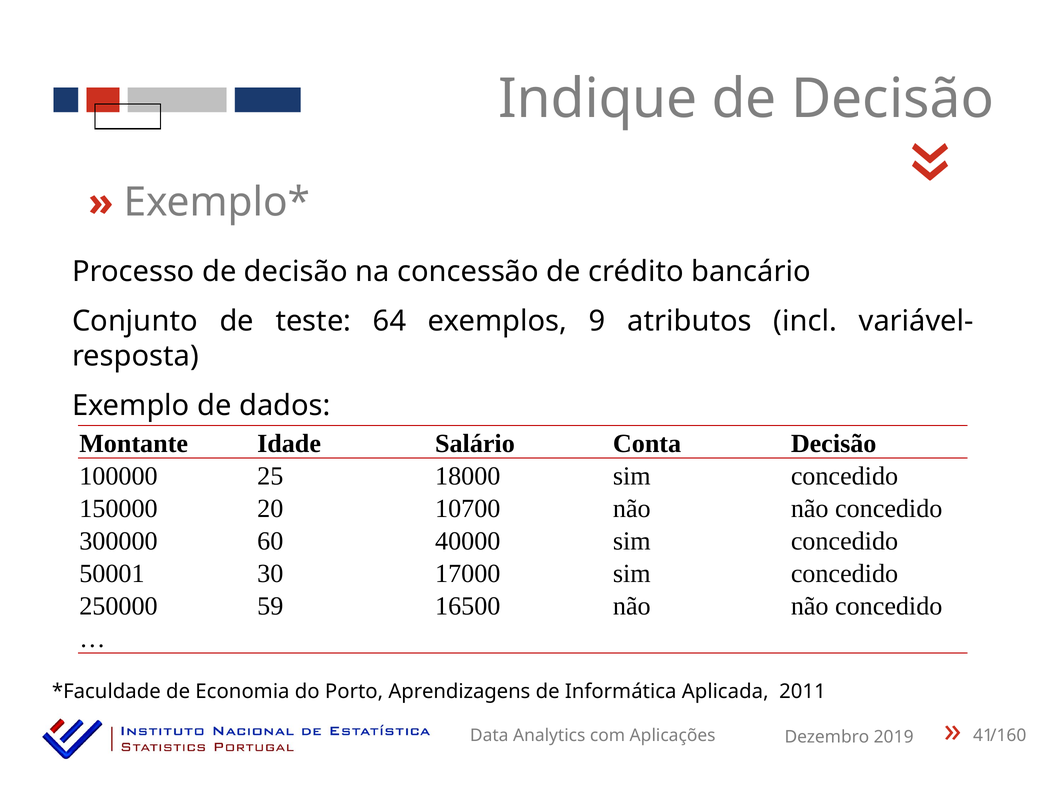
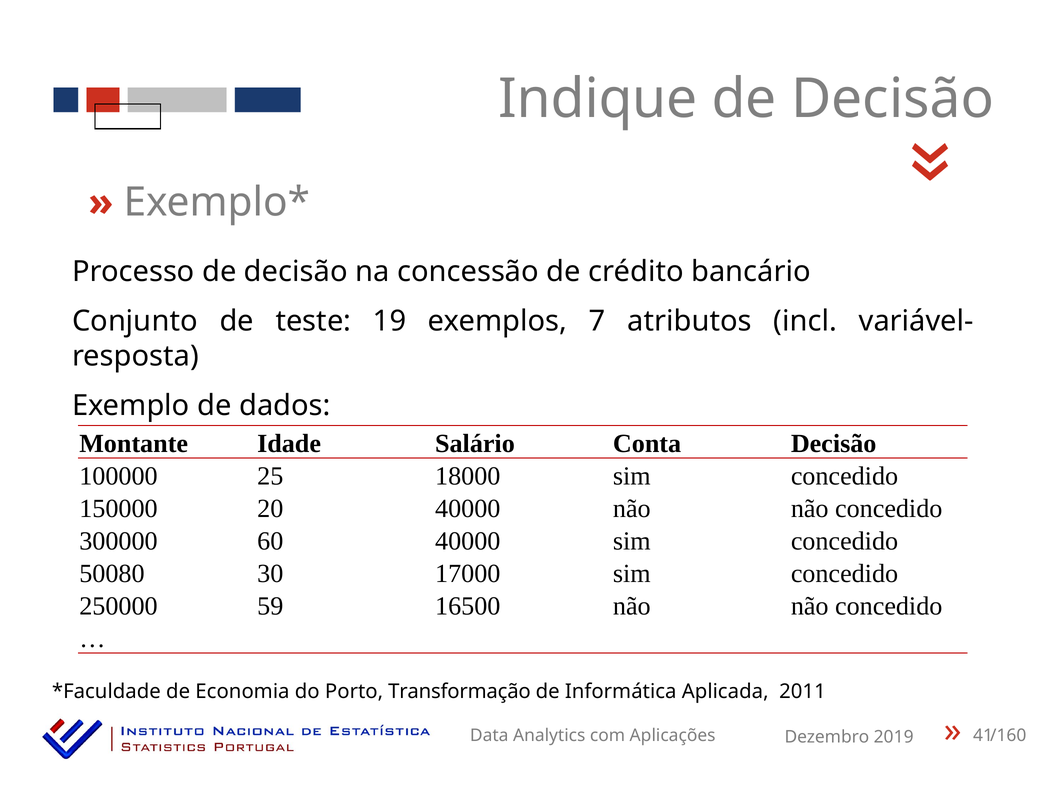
64: 64 -> 19
9: 9 -> 7
20 10700: 10700 -> 40000
50001: 50001 -> 50080
Aprendizagens: Aprendizagens -> Transformação
